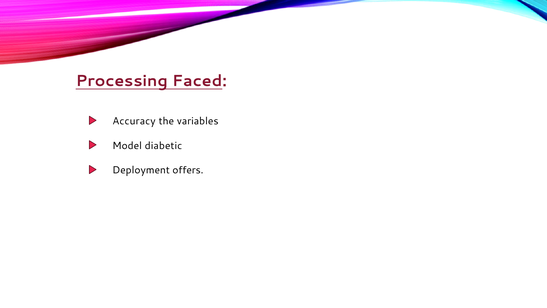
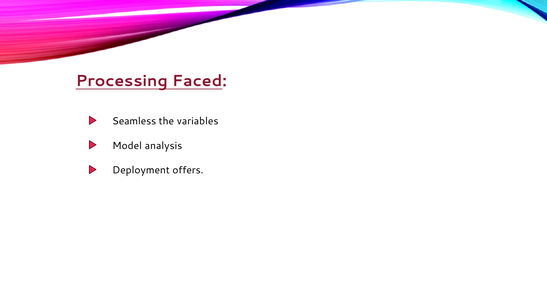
Accuracy: Accuracy -> Seamless
diabetic: diabetic -> analysis
